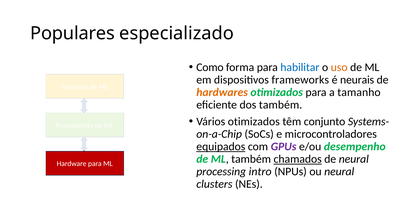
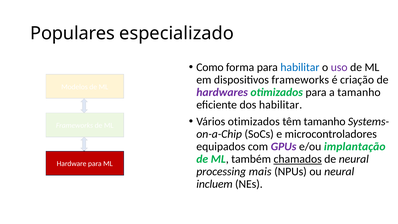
uso colour: orange -> purple
neurais: neurais -> criação
hardwares colour: orange -> purple
dos também: também -> habilitar
têm conjunto: conjunto -> tamanho
equipados underline: present -> none
desempenho: desempenho -> implantação
intro: intro -> mais
clusters: clusters -> incluem
